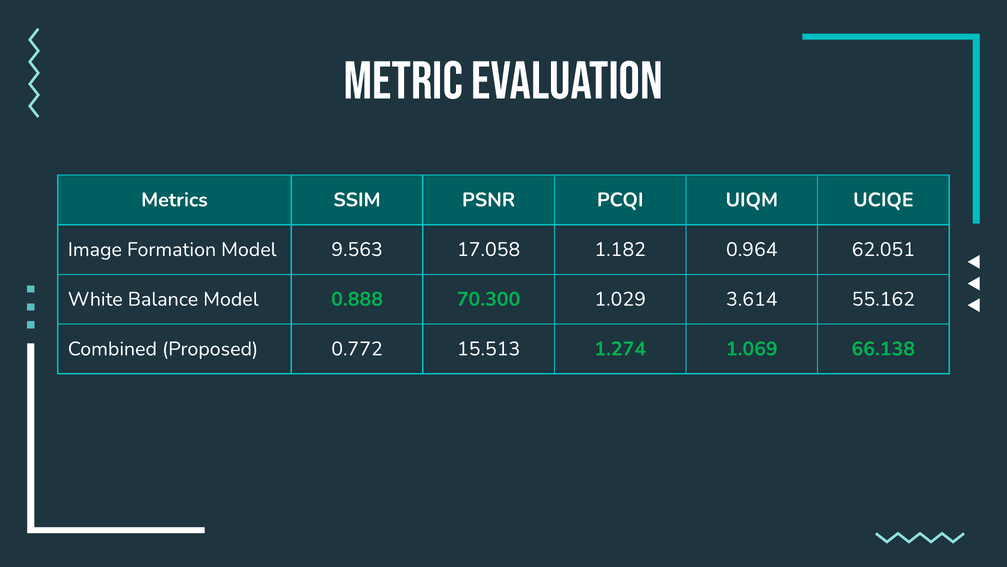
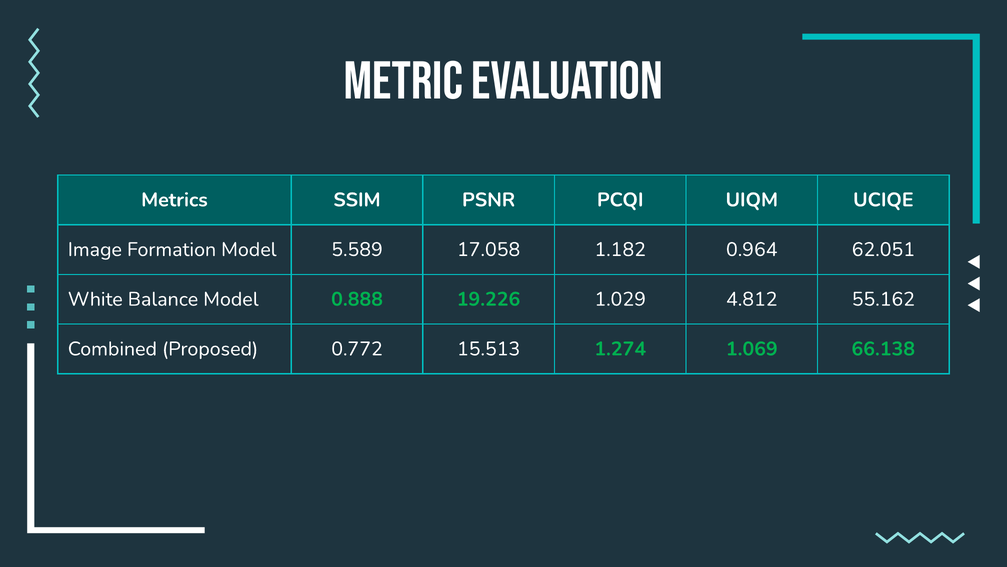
9.563: 9.563 -> 5.589
70.300: 70.300 -> 19.226
3.614: 3.614 -> 4.812
